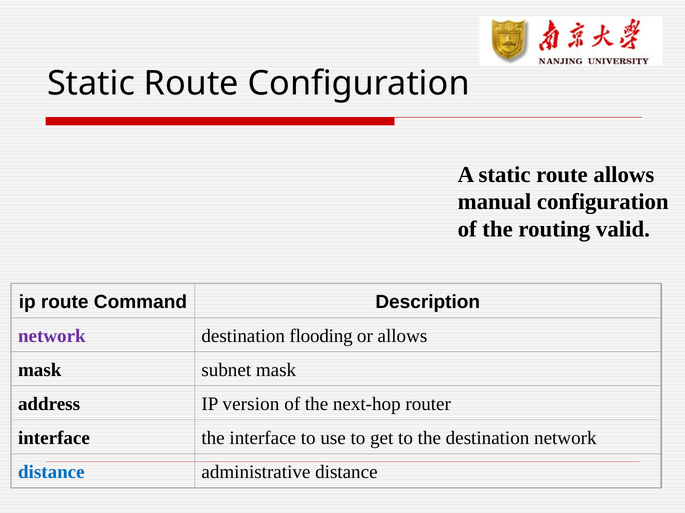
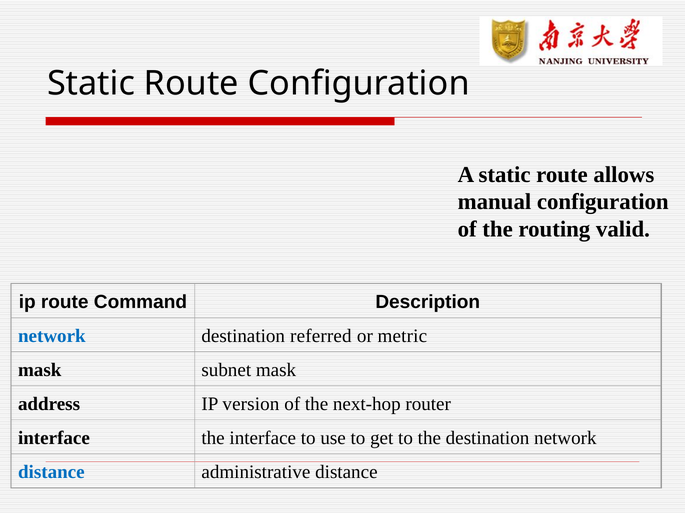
network at (52, 337) colour: purple -> blue
flooding: flooding -> referred
or allows: allows -> metric
